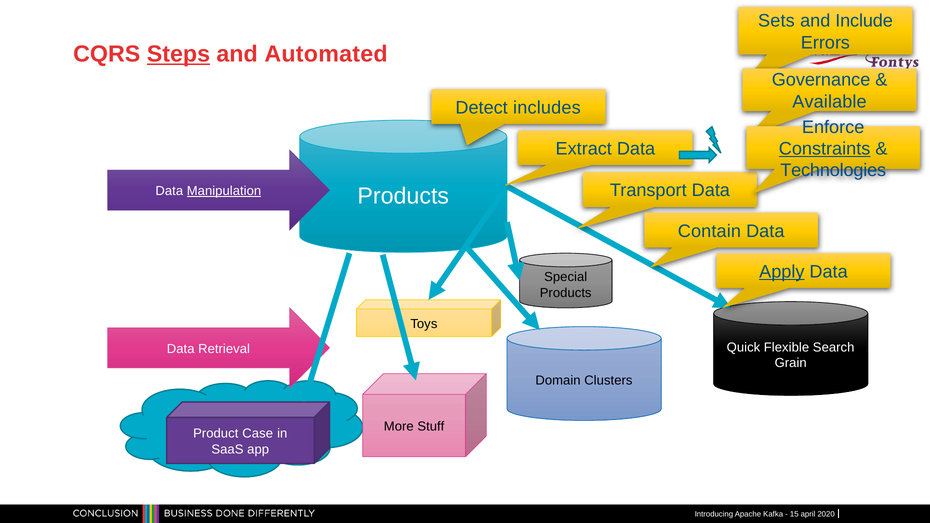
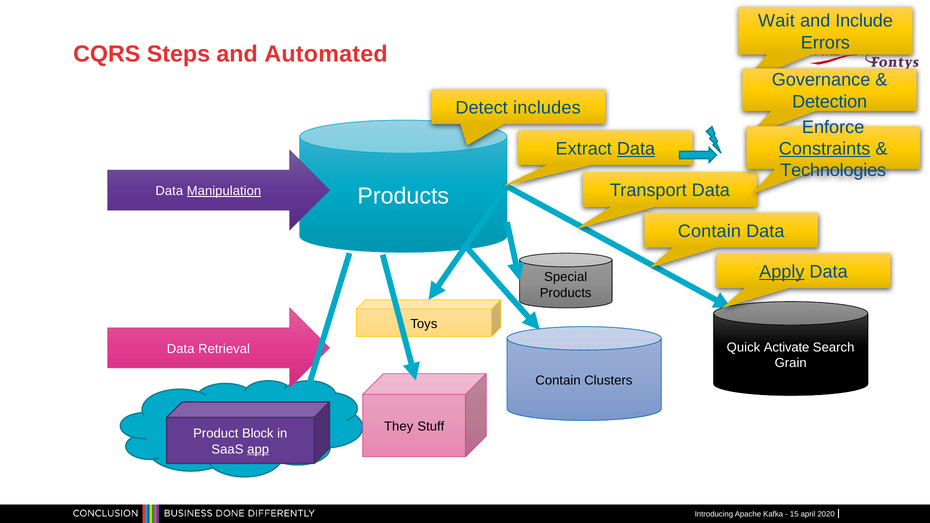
Sets: Sets -> Wait
Steps underline: present -> none
Available: Available -> Detection
Data at (636, 149) underline: none -> present
Flexible: Flexible -> Activate
Domain at (558, 380): Domain -> Contain
More: More -> They
Case: Case -> Block
app underline: none -> present
